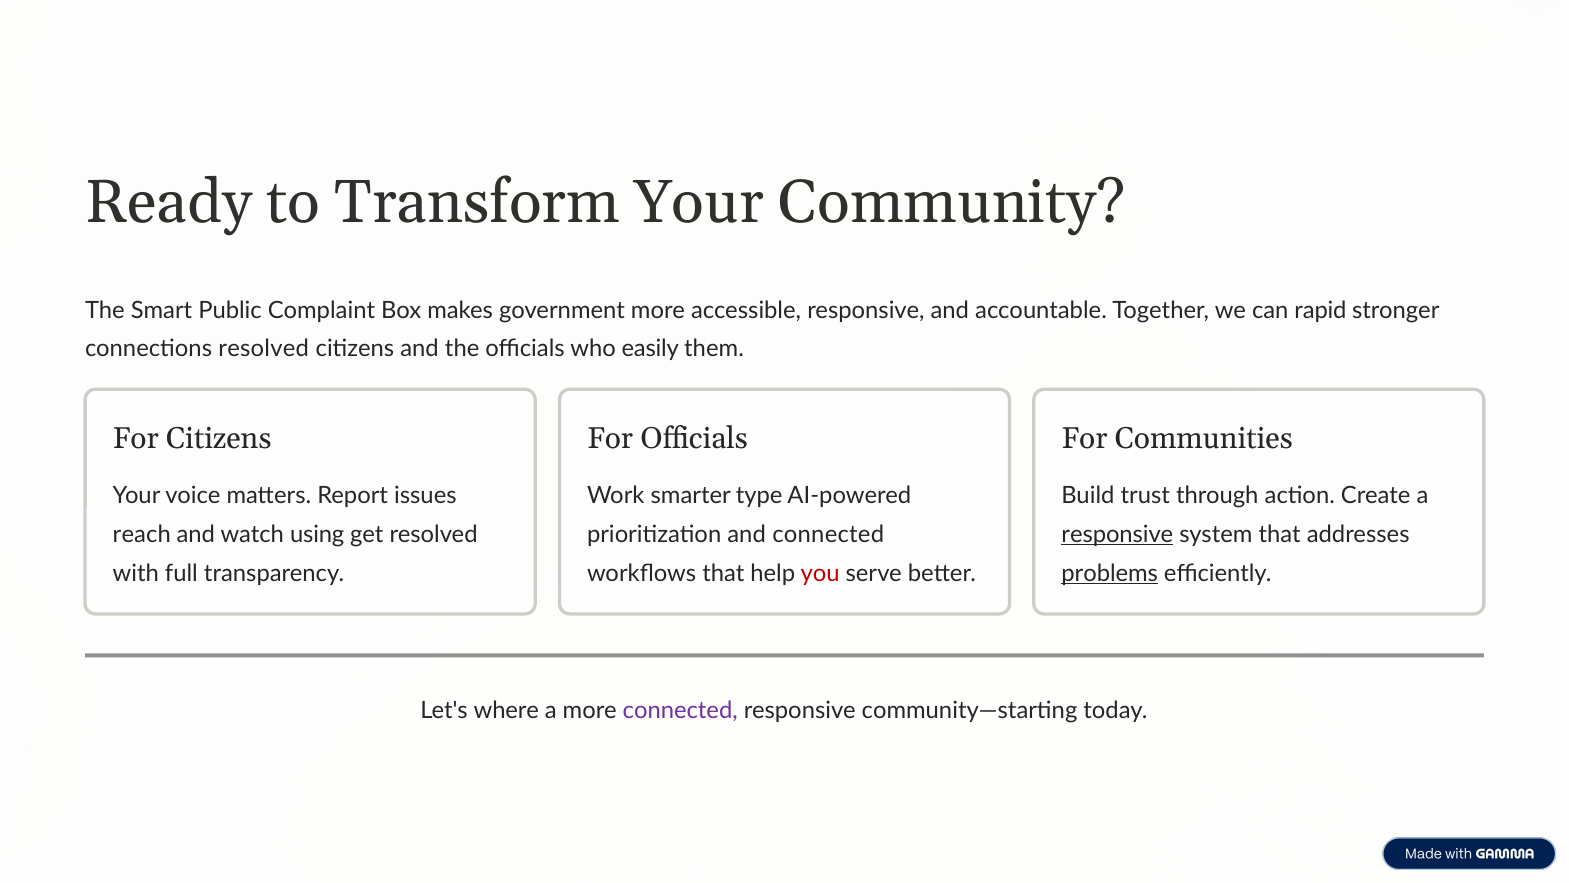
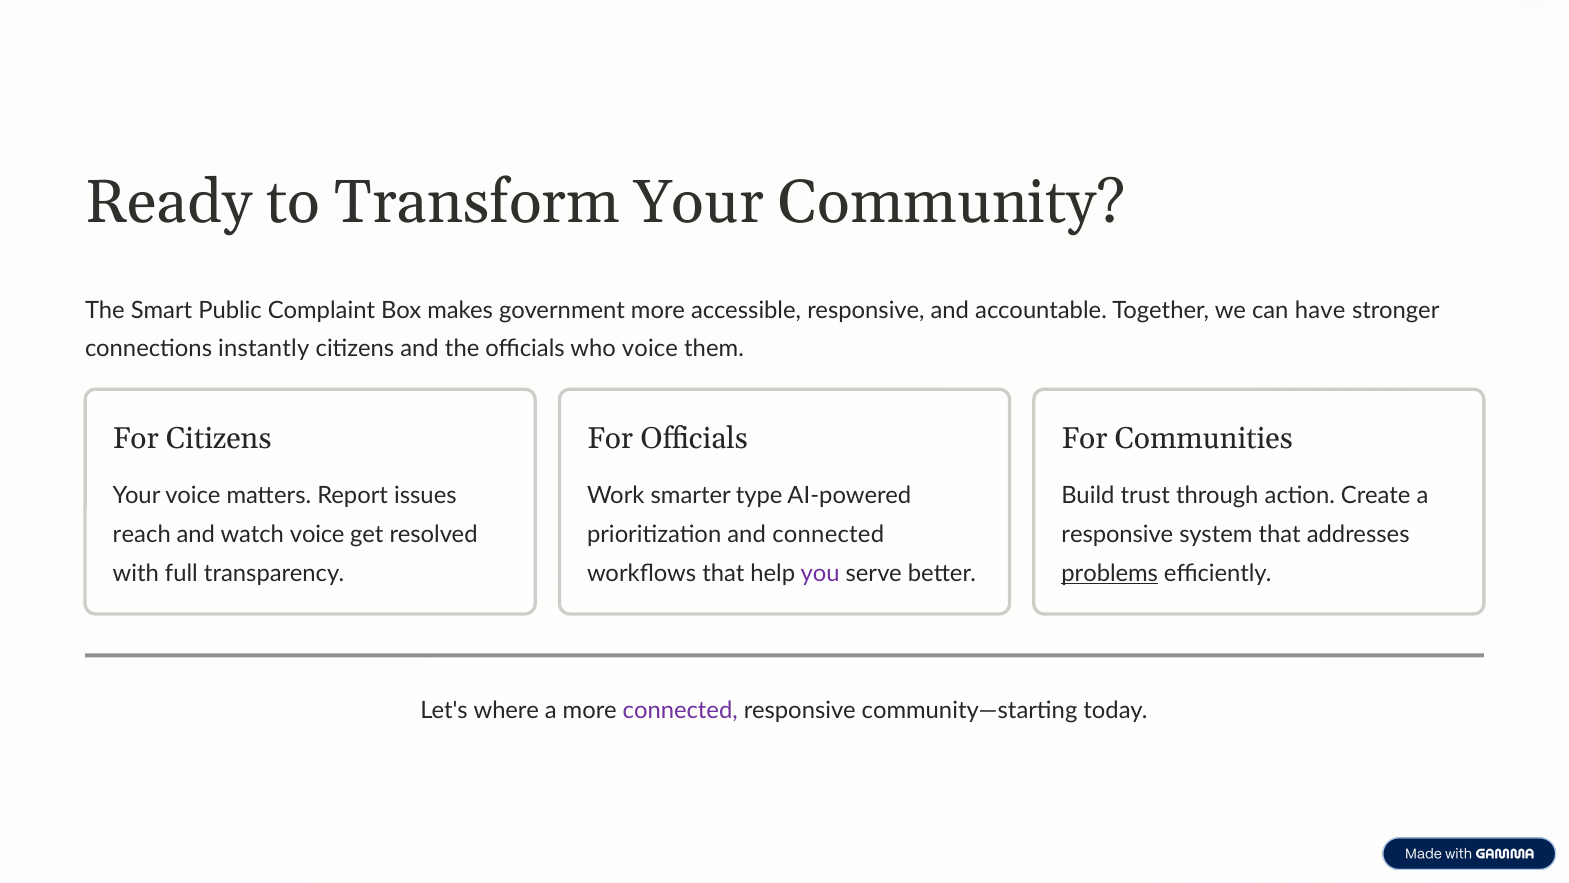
rapid: rapid -> have
connections resolved: resolved -> instantly
who easily: easily -> voice
watch using: using -> voice
responsive at (1117, 534) underline: present -> none
you colour: red -> purple
